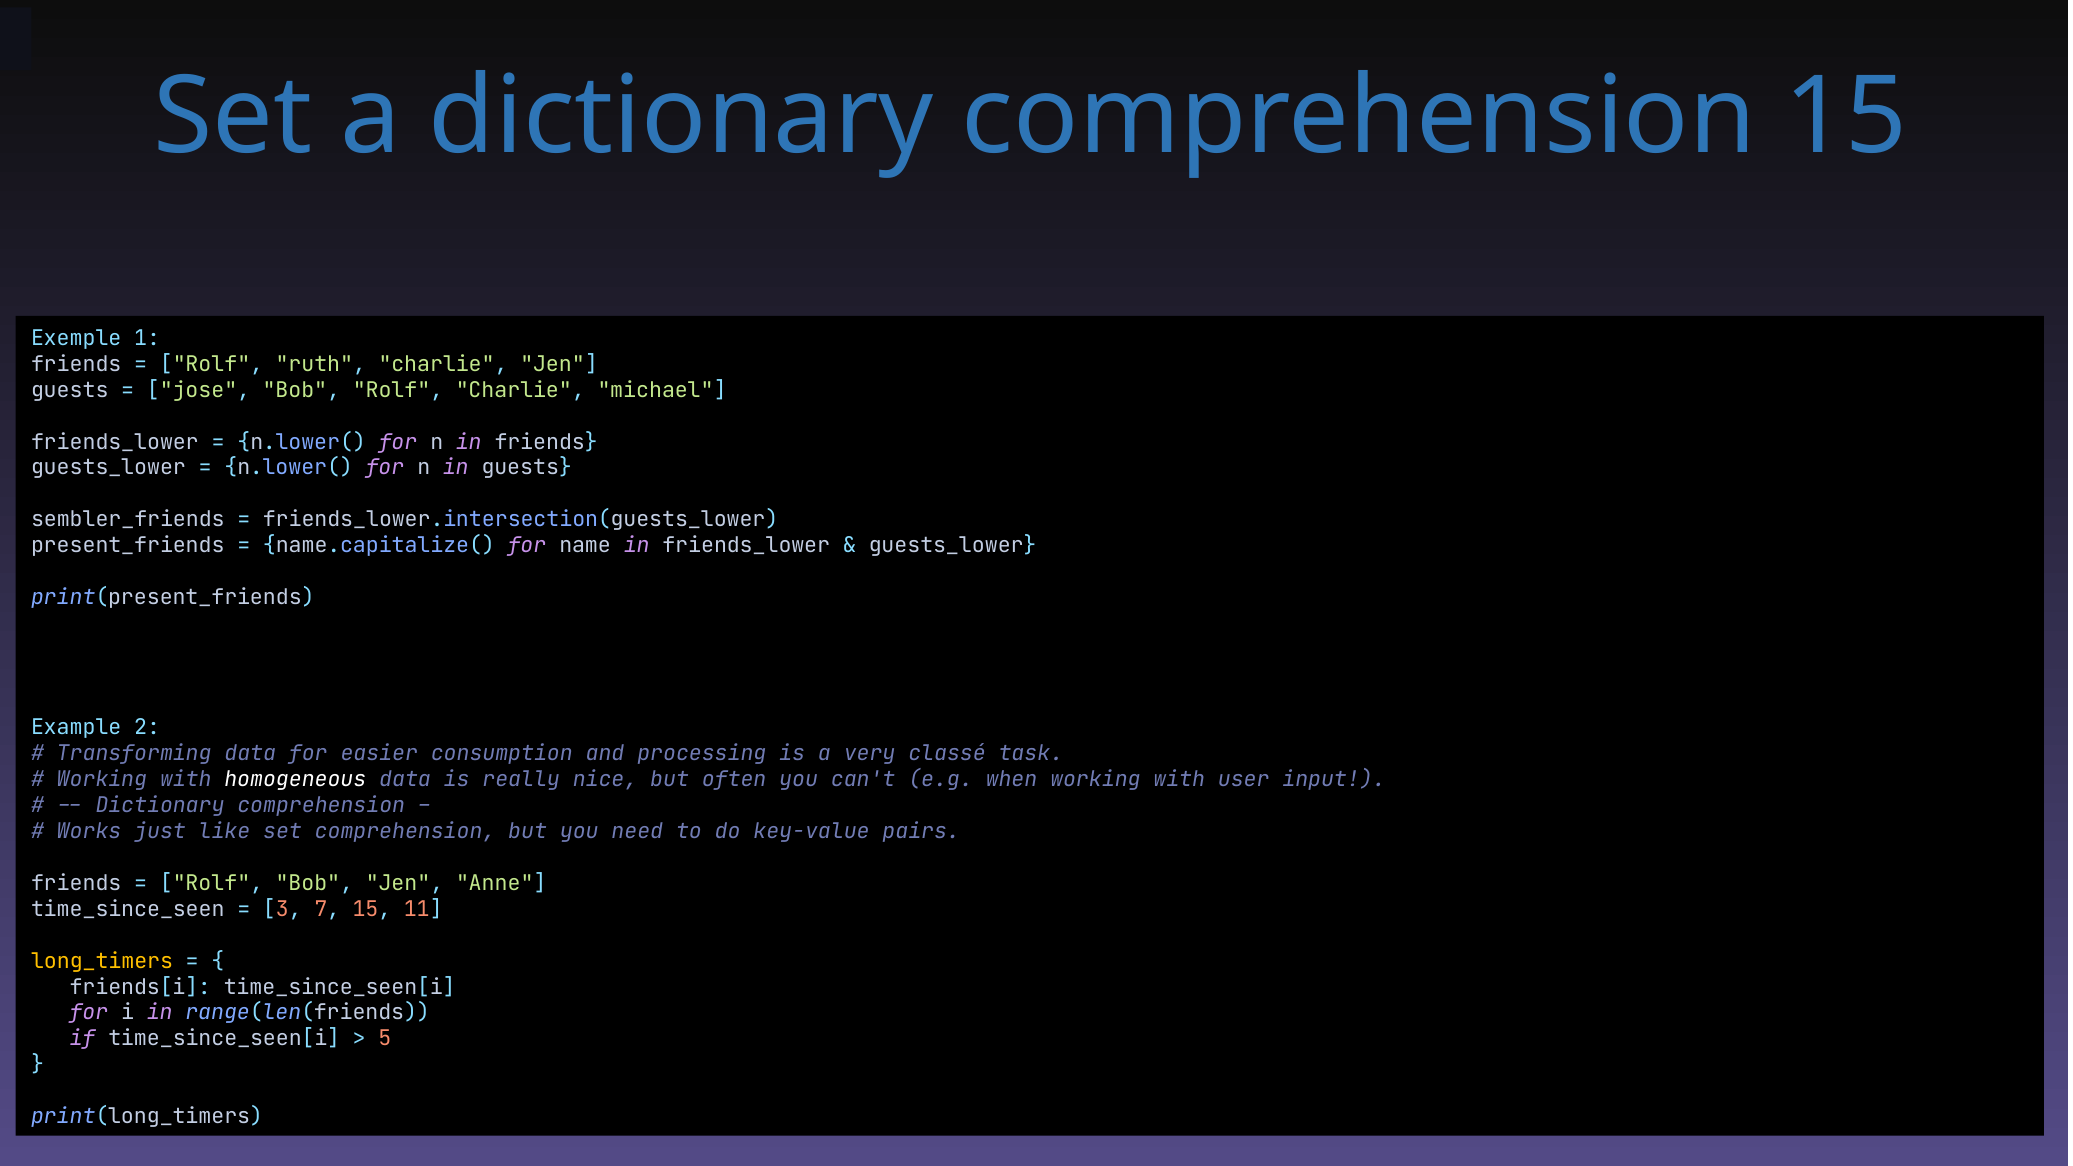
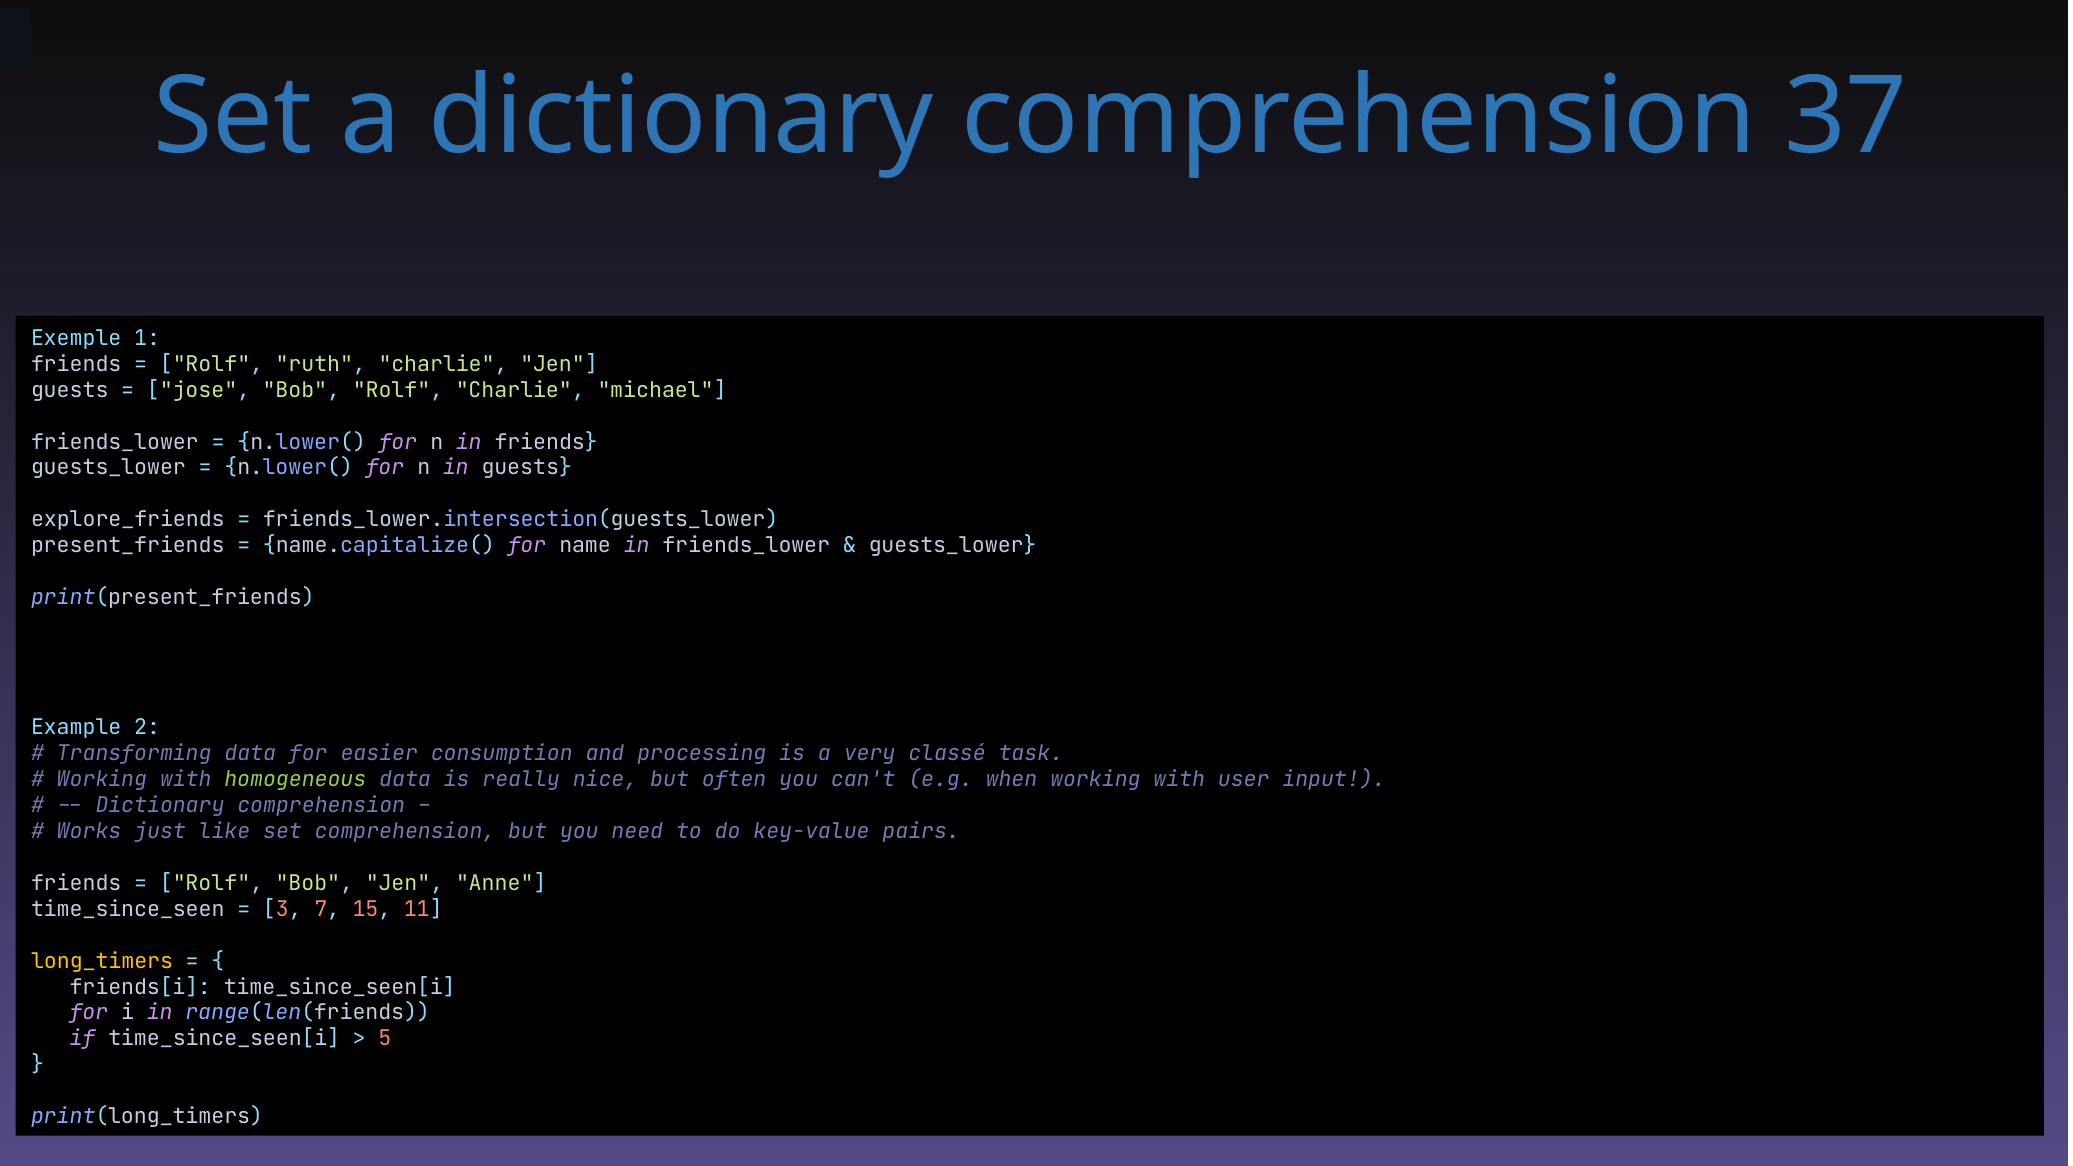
comprehension 15: 15 -> 37
sembler_friends: sembler_friends -> explore_friends
homogeneous colour: white -> light green
